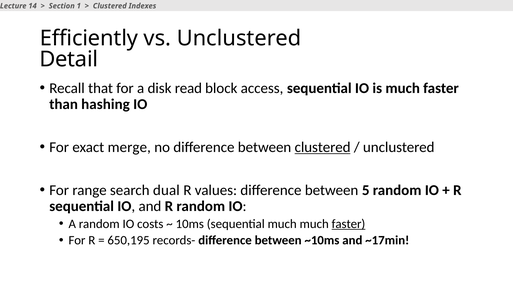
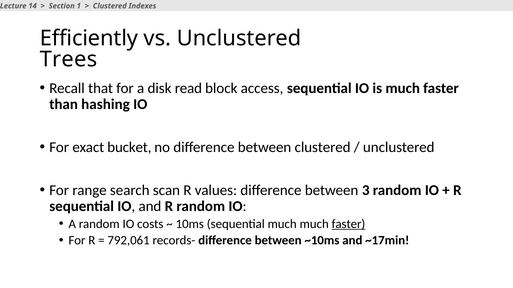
Detail: Detail -> Trees
merge: merge -> bucket
clustered at (323, 148) underline: present -> none
dual: dual -> scan
5: 5 -> 3
650,195: 650,195 -> 792,061
